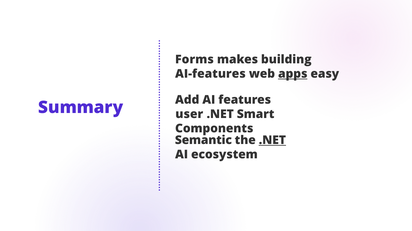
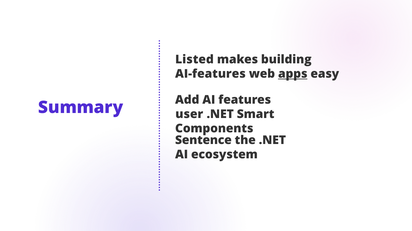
Forms: Forms -> Listed
Semantic: Semantic -> Sentence
.NET at (272, 141) underline: present -> none
